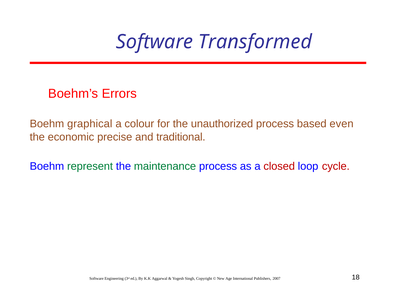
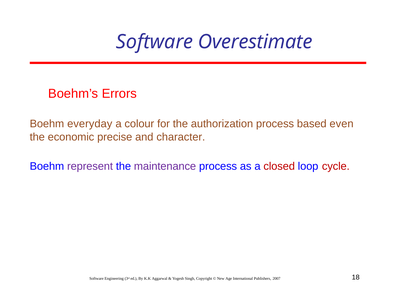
Transformed: Transformed -> Overestimate
graphical: graphical -> everyday
unauthorized: unauthorized -> authorization
traditional: traditional -> character
represent colour: green -> purple
maintenance colour: green -> purple
